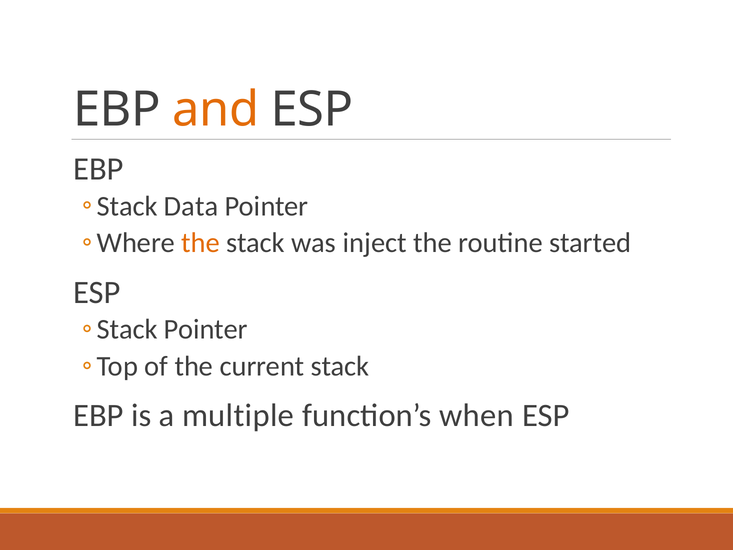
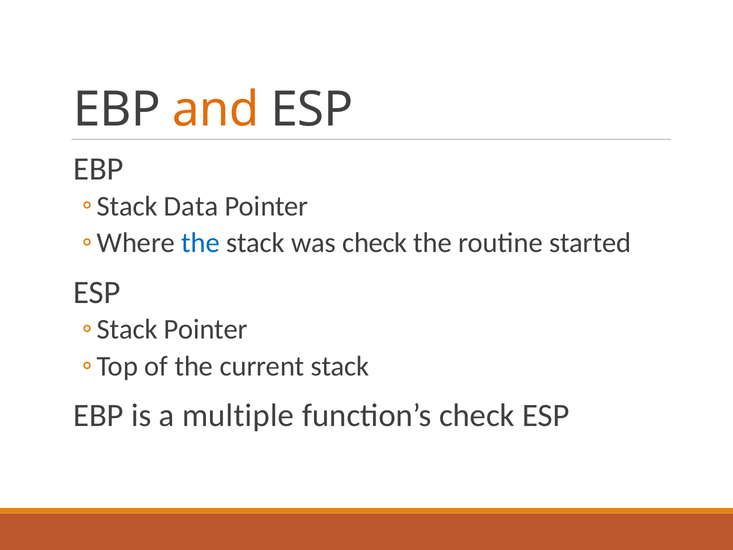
the at (201, 243) colour: orange -> blue
was inject: inject -> check
function’s when: when -> check
